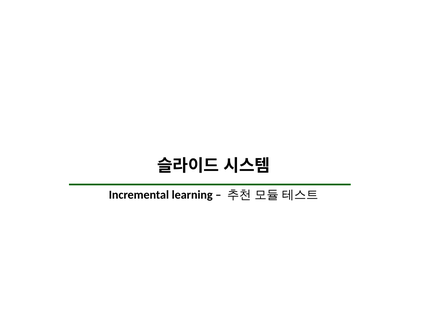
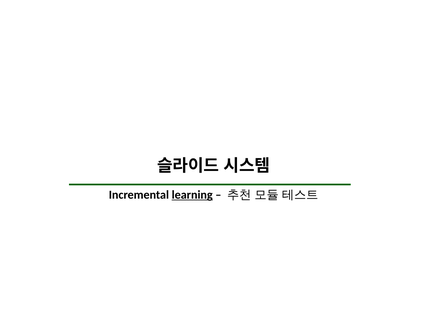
learning underline: none -> present
